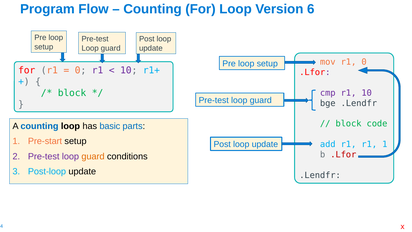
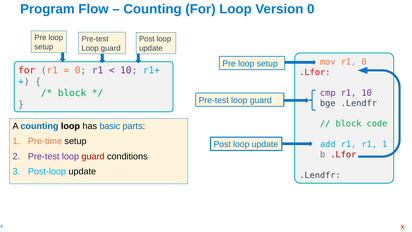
Version 6: 6 -> 0
Pre-start: Pre-start -> Pre-time
guard at (93, 156) colour: orange -> red
